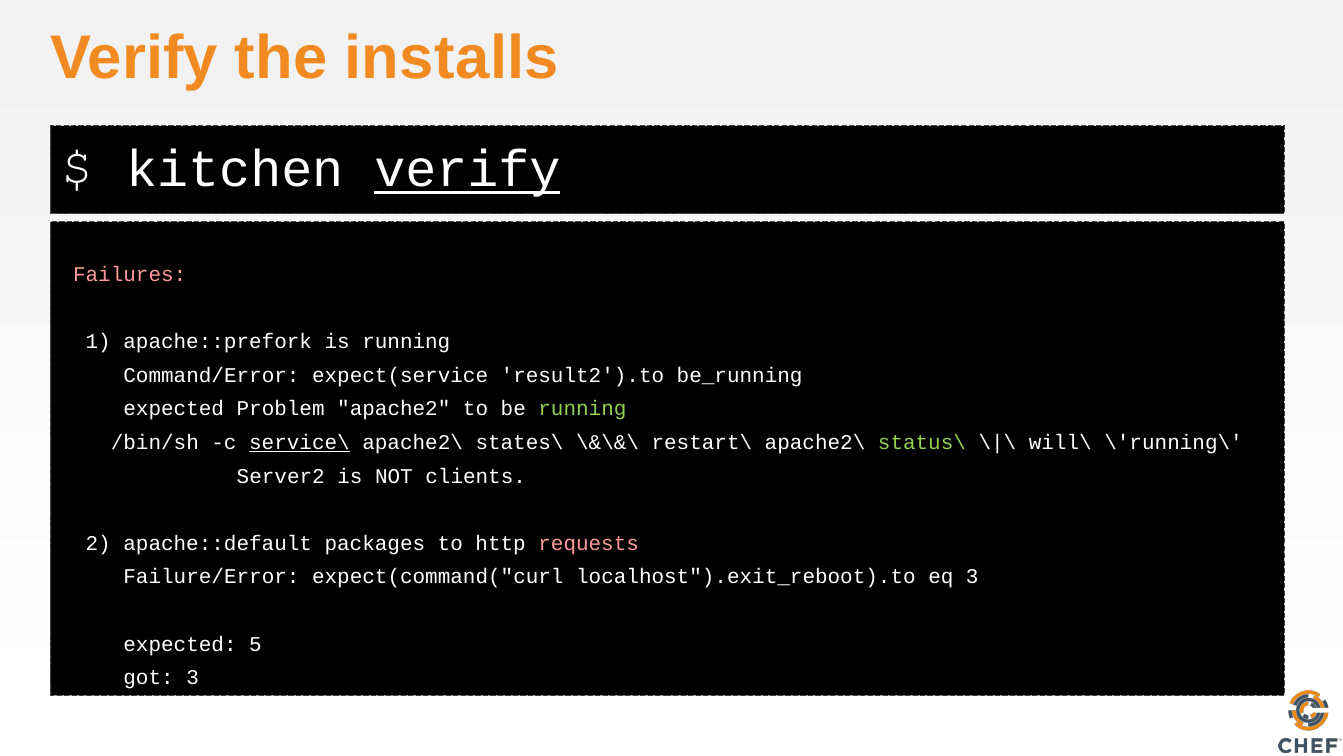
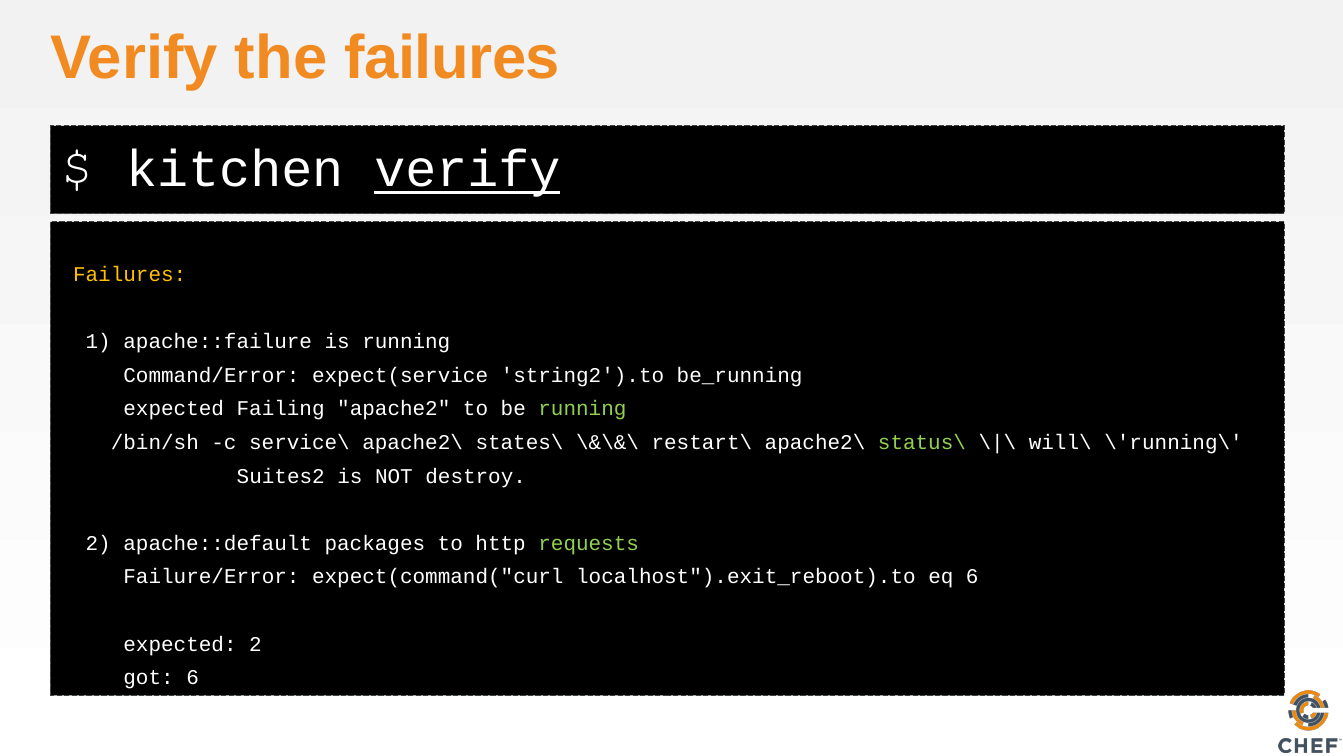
the installs: installs -> failures
Failures at (130, 274) colour: pink -> yellow
apache::prefork: apache::prefork -> apache::failure
result2').to: result2').to -> string2').to
Problem: Problem -> Failing
service\ underline: present -> none
Server2: Server2 -> Suites2
clients: clients -> destroy
requests colour: pink -> light green
eq 3: 3 -> 6
expected 5: 5 -> 2
got 3: 3 -> 6
